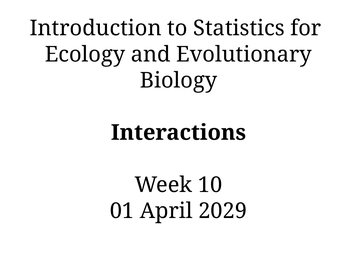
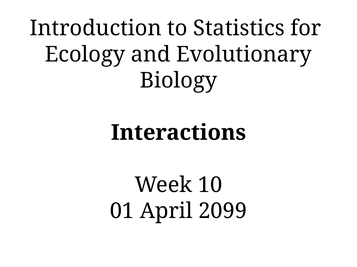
2029: 2029 -> 2099
